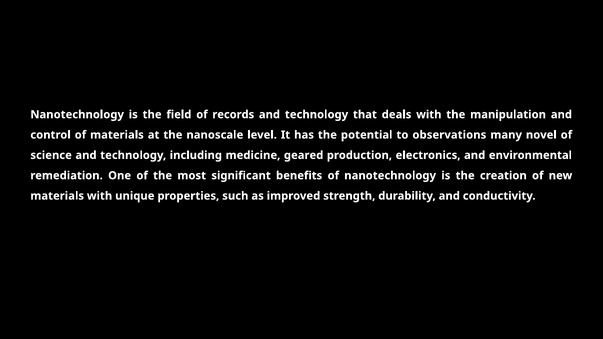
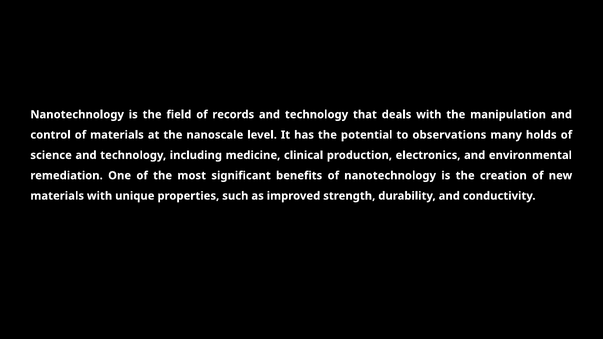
novel: novel -> holds
geared: geared -> clinical
